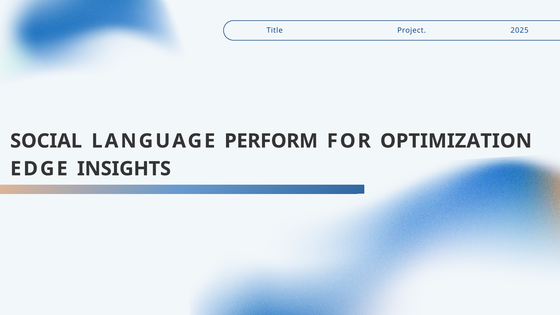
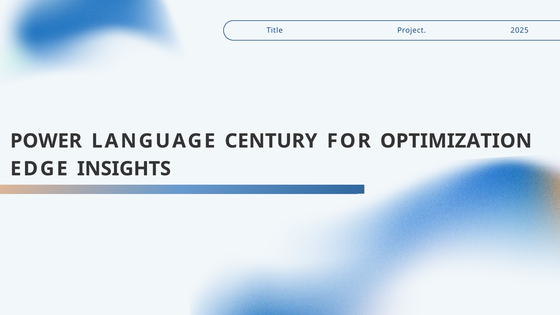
SOCIAL: SOCIAL -> POWER
PERFORM: PERFORM -> CENTURY
